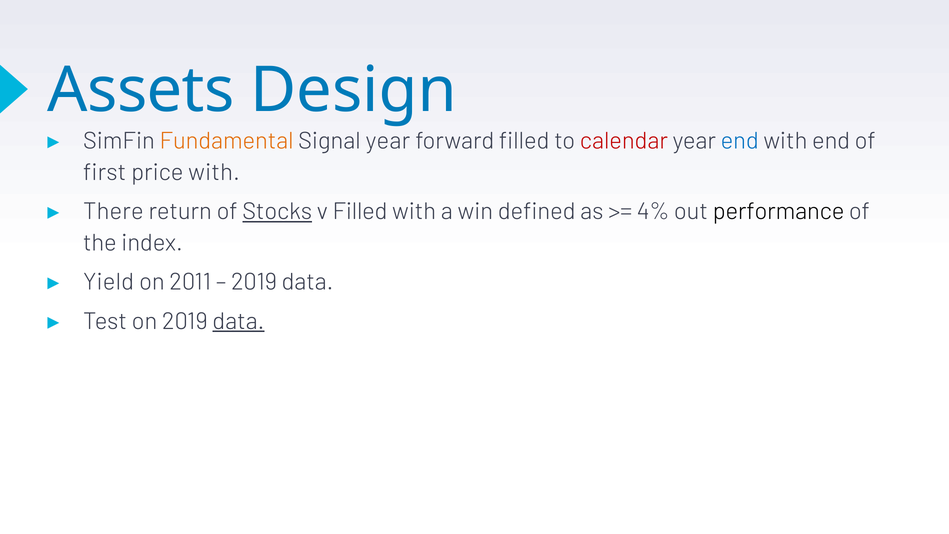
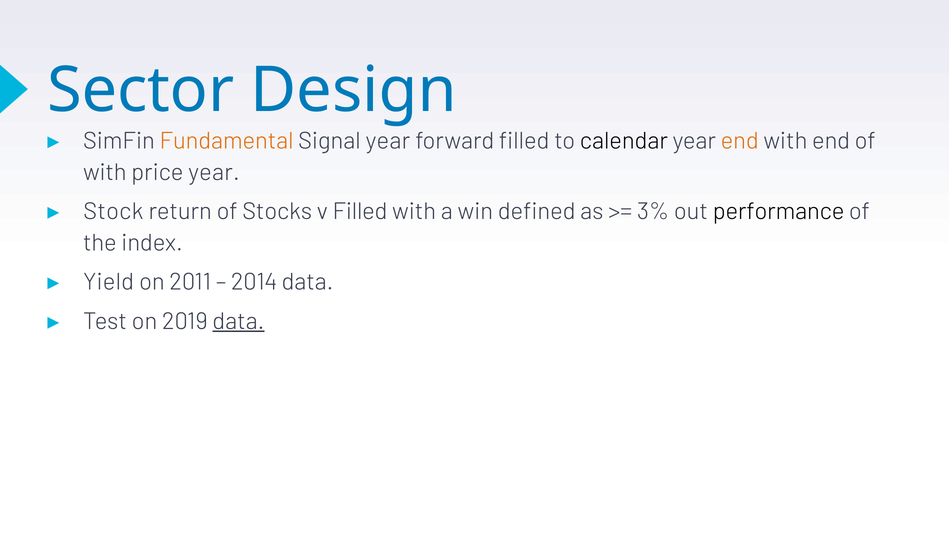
Assets: Assets -> Sector
calendar colour: red -> black
end at (740, 141) colour: blue -> orange
first at (105, 172): first -> with
price with: with -> year
There: There -> Stock
Stocks underline: present -> none
4%: 4% -> 3%
2019 at (254, 282): 2019 -> 2014
